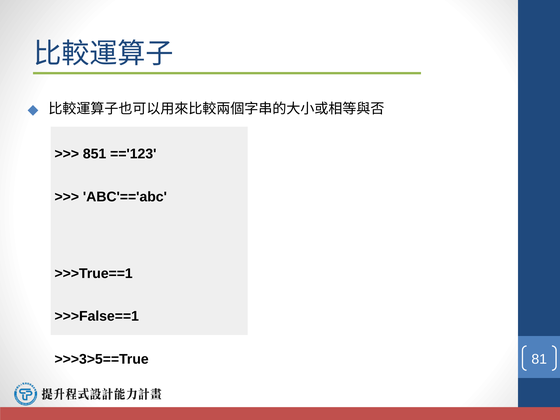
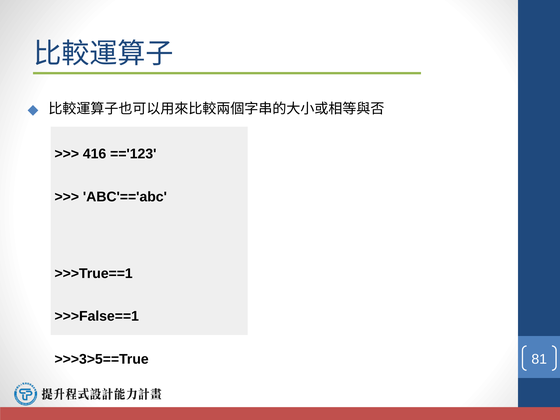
851: 851 -> 416
